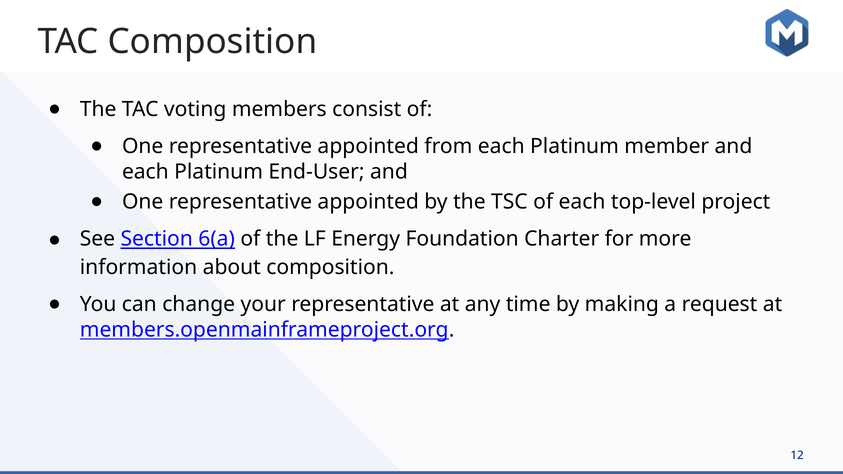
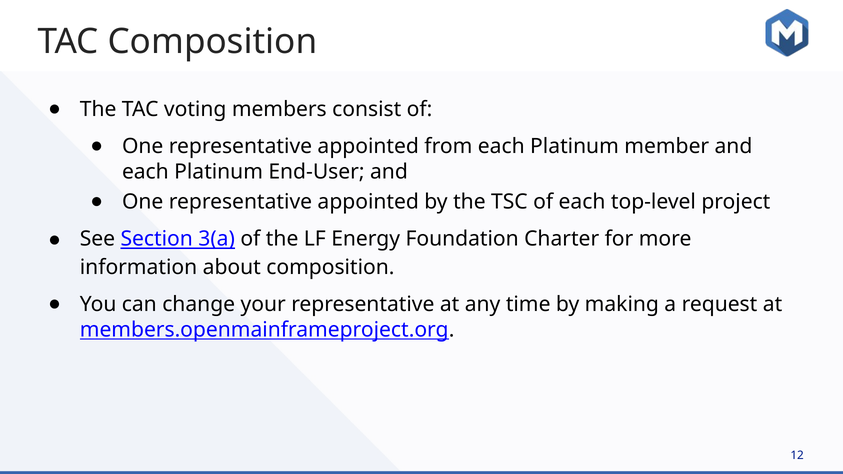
6(a: 6(a -> 3(a
